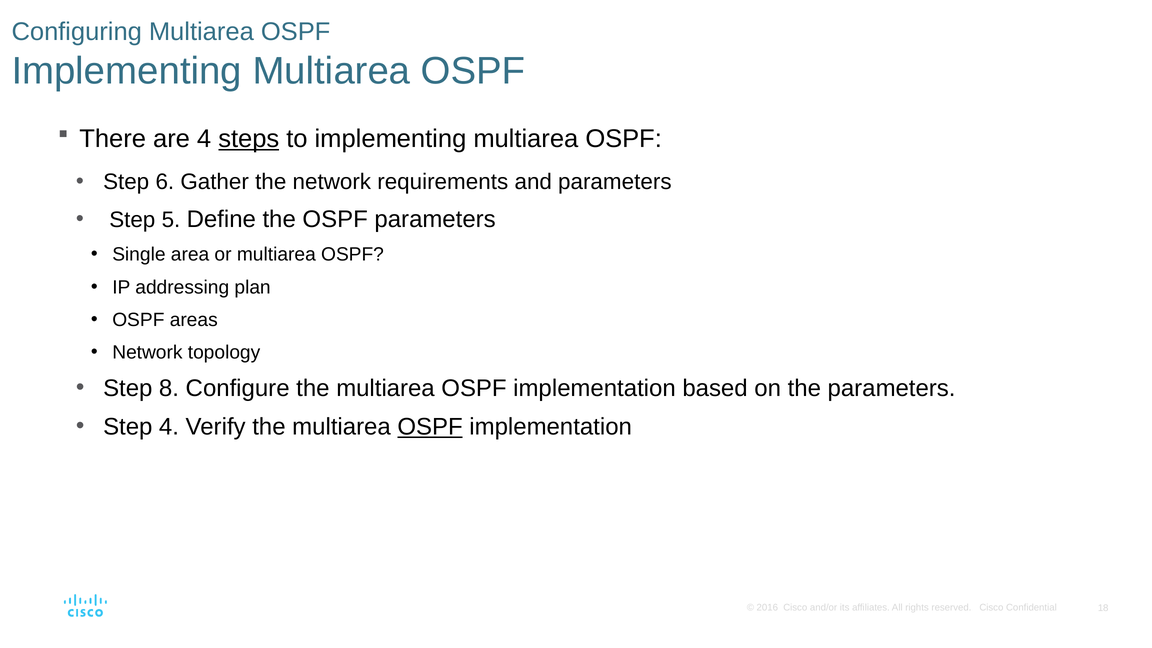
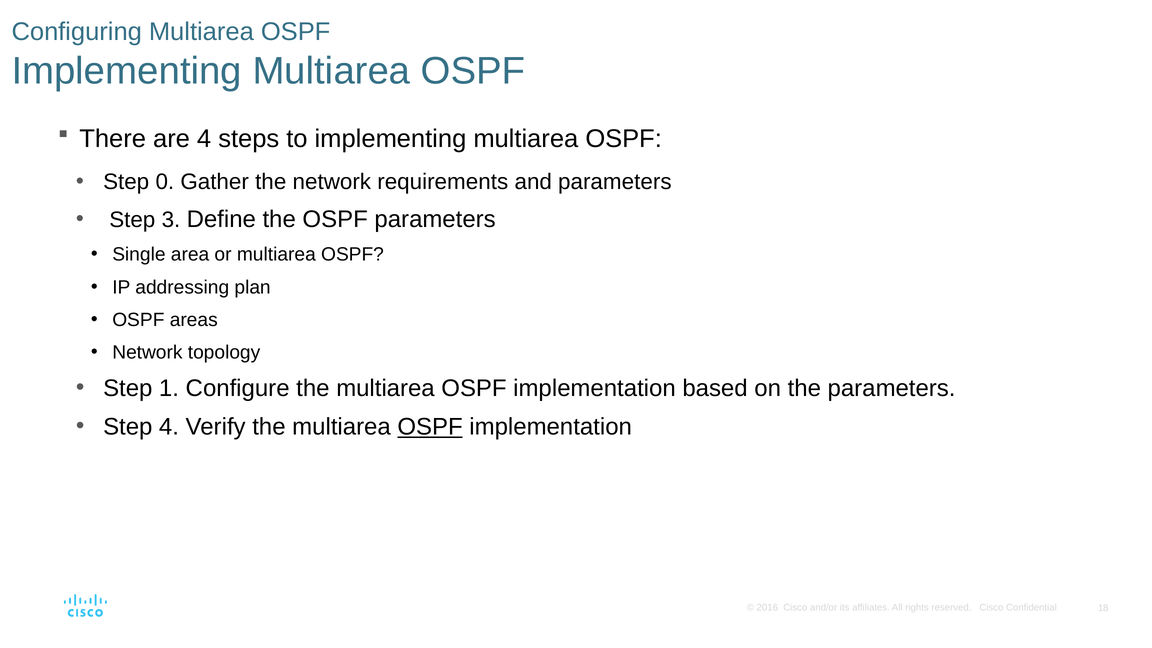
steps underline: present -> none
6: 6 -> 0
5: 5 -> 3
8: 8 -> 1
